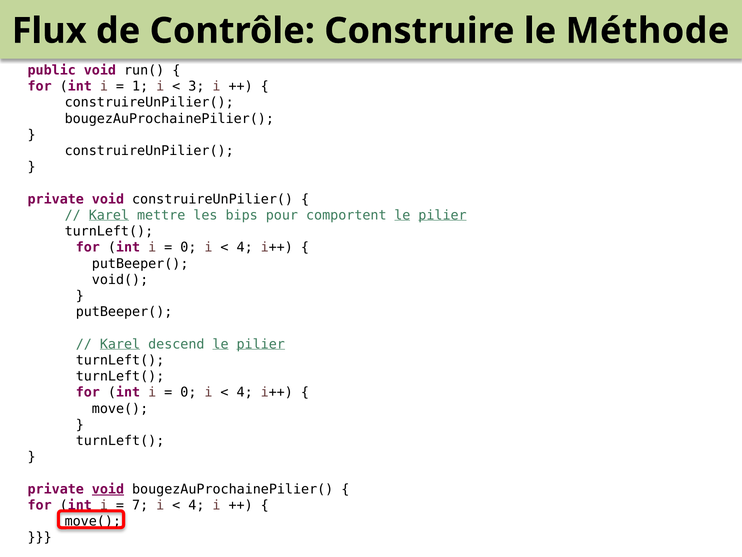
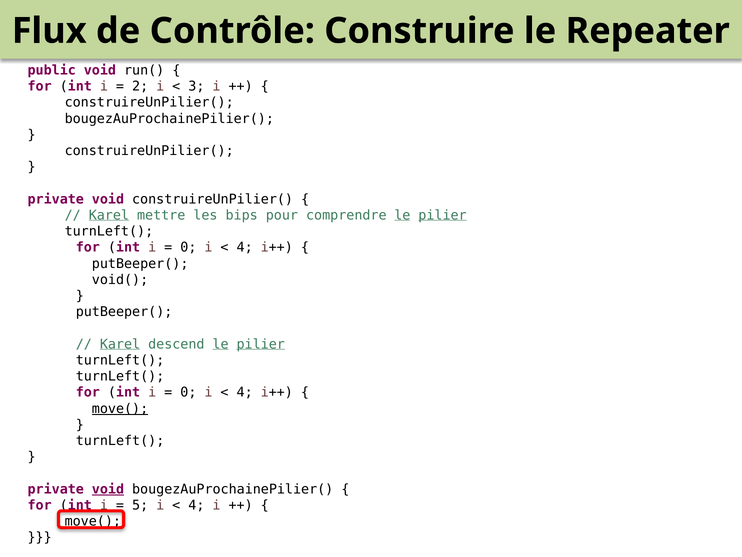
Méthode: Méthode -> Repeater
1: 1 -> 2
comportent: comportent -> comprendre
move( at (120, 408) underline: none -> present
7: 7 -> 5
